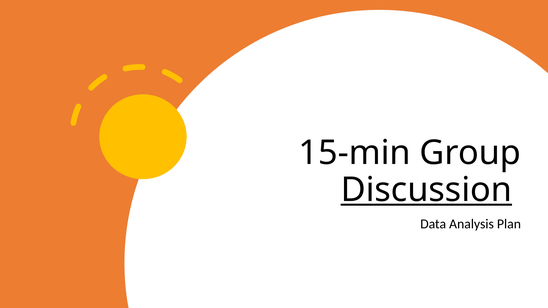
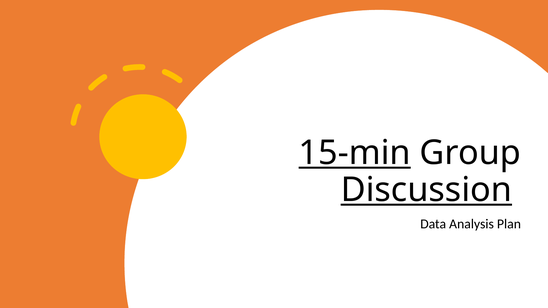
15-min underline: none -> present
